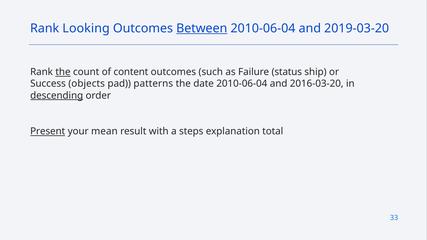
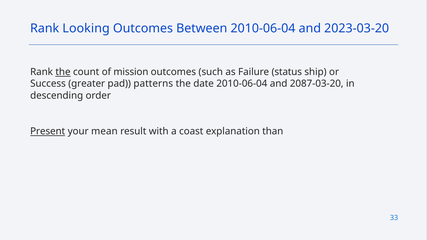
Between underline: present -> none
2019-03-20: 2019-03-20 -> 2023-03-20
content: content -> mission
objects: objects -> greater
2016-03-20: 2016-03-20 -> 2087-03-20
descending underline: present -> none
steps: steps -> coast
total: total -> than
